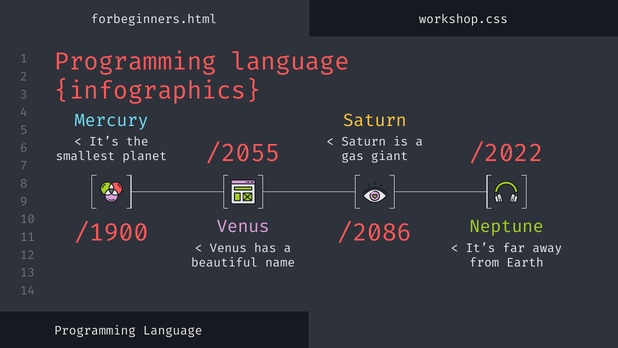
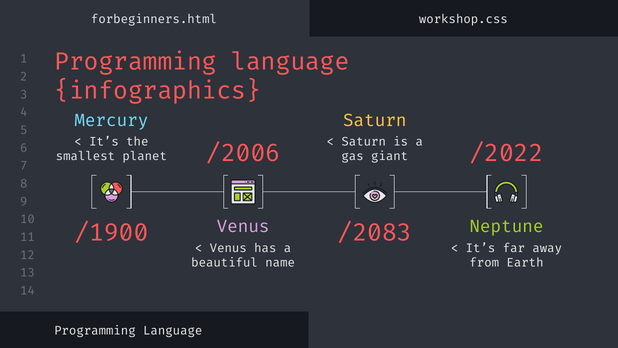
/2055: /2055 -> /2006
/2086: /2086 -> /2083
